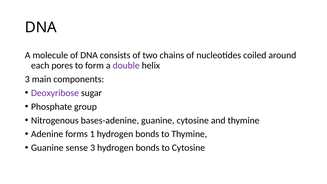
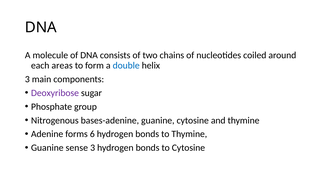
pores: pores -> areas
double colour: purple -> blue
1: 1 -> 6
